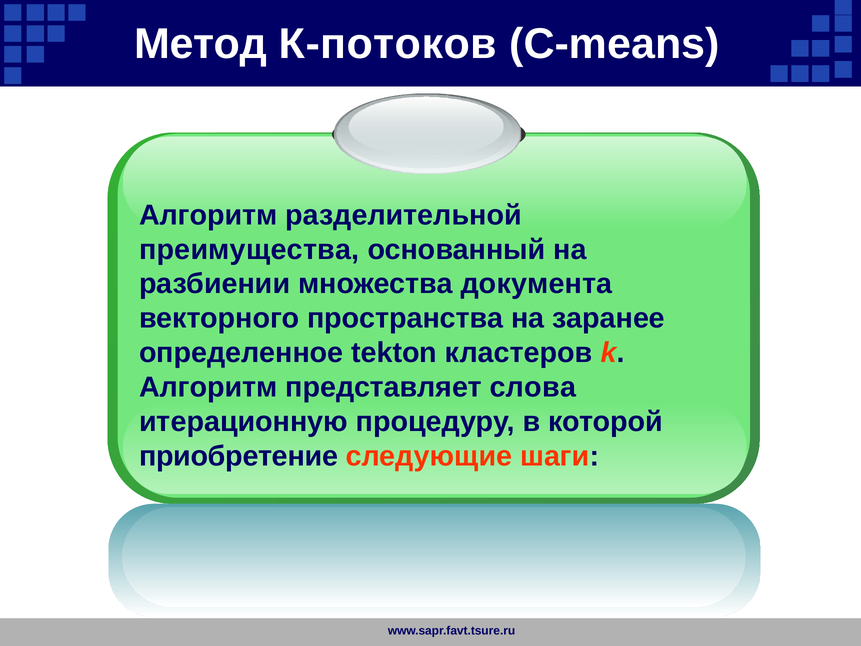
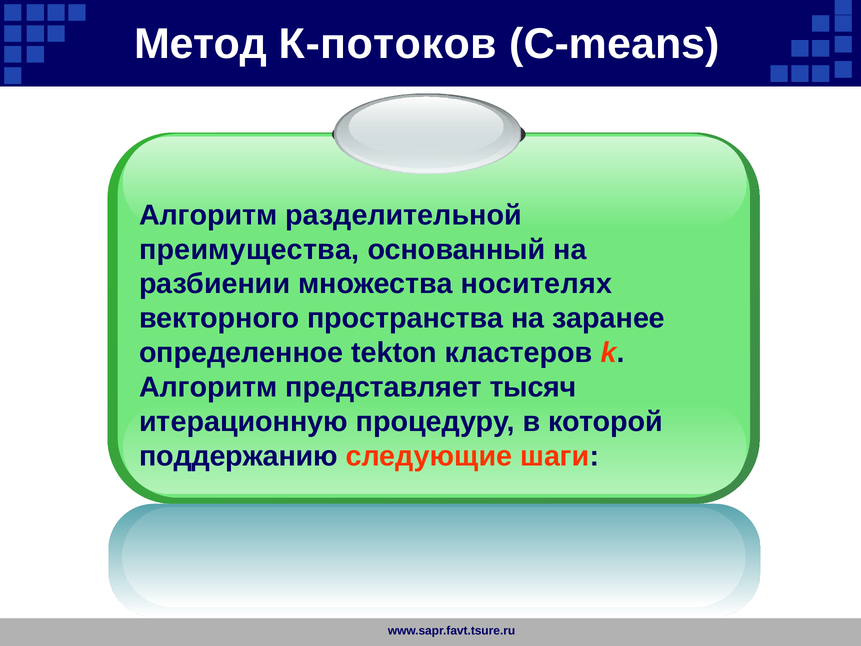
документа: документа -> носителях
слова: слова -> тысяч
приобретение: приобретение -> поддержанию
